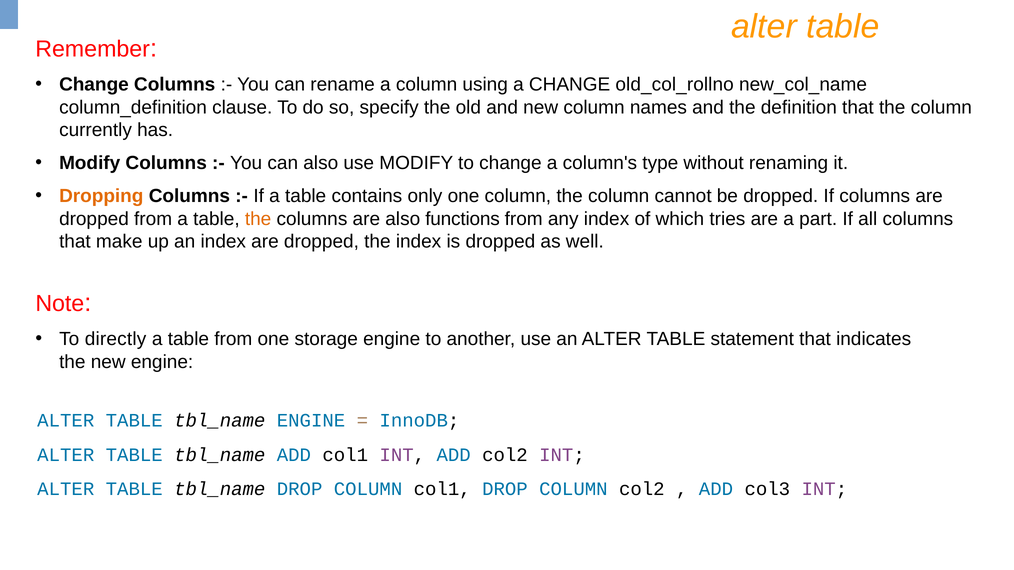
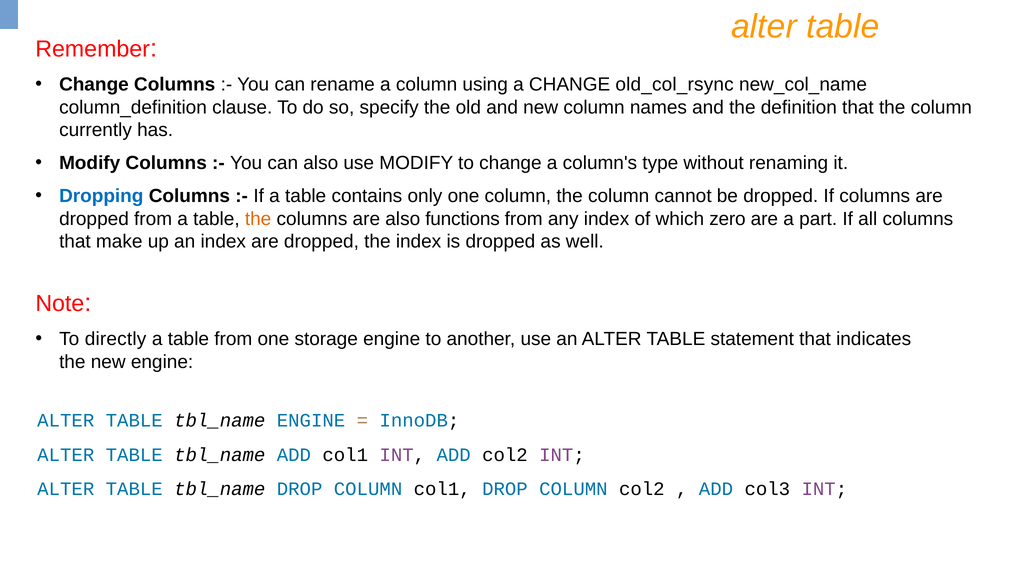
old_col_rollno: old_col_rollno -> old_col_rsync
Dropping colour: orange -> blue
tries: tries -> zero
